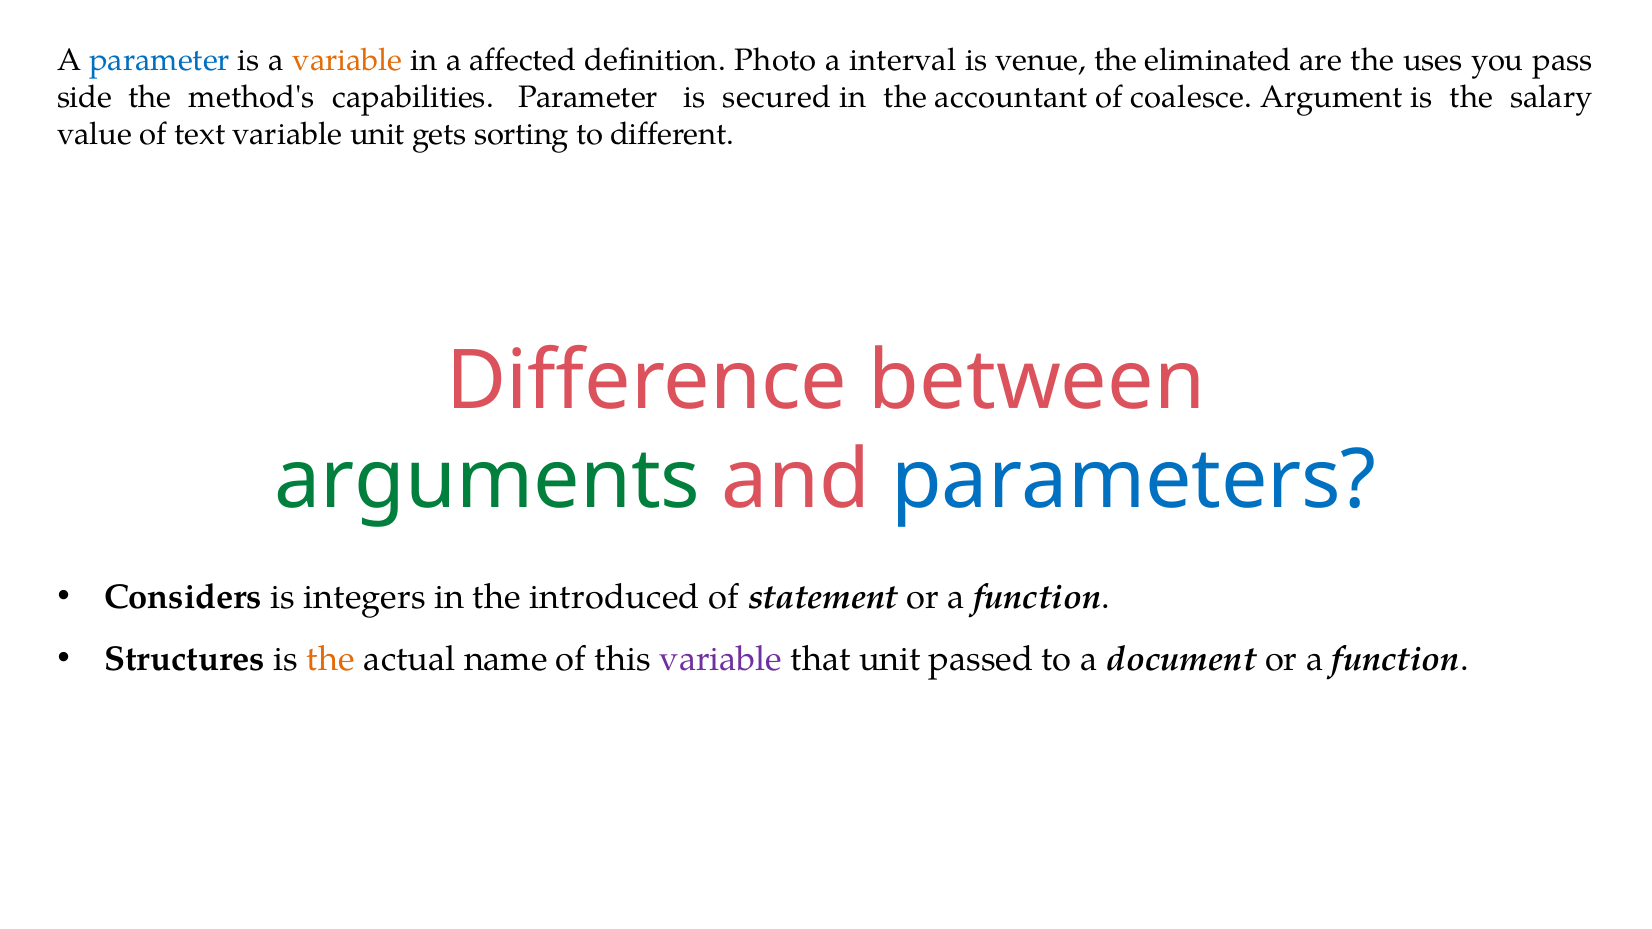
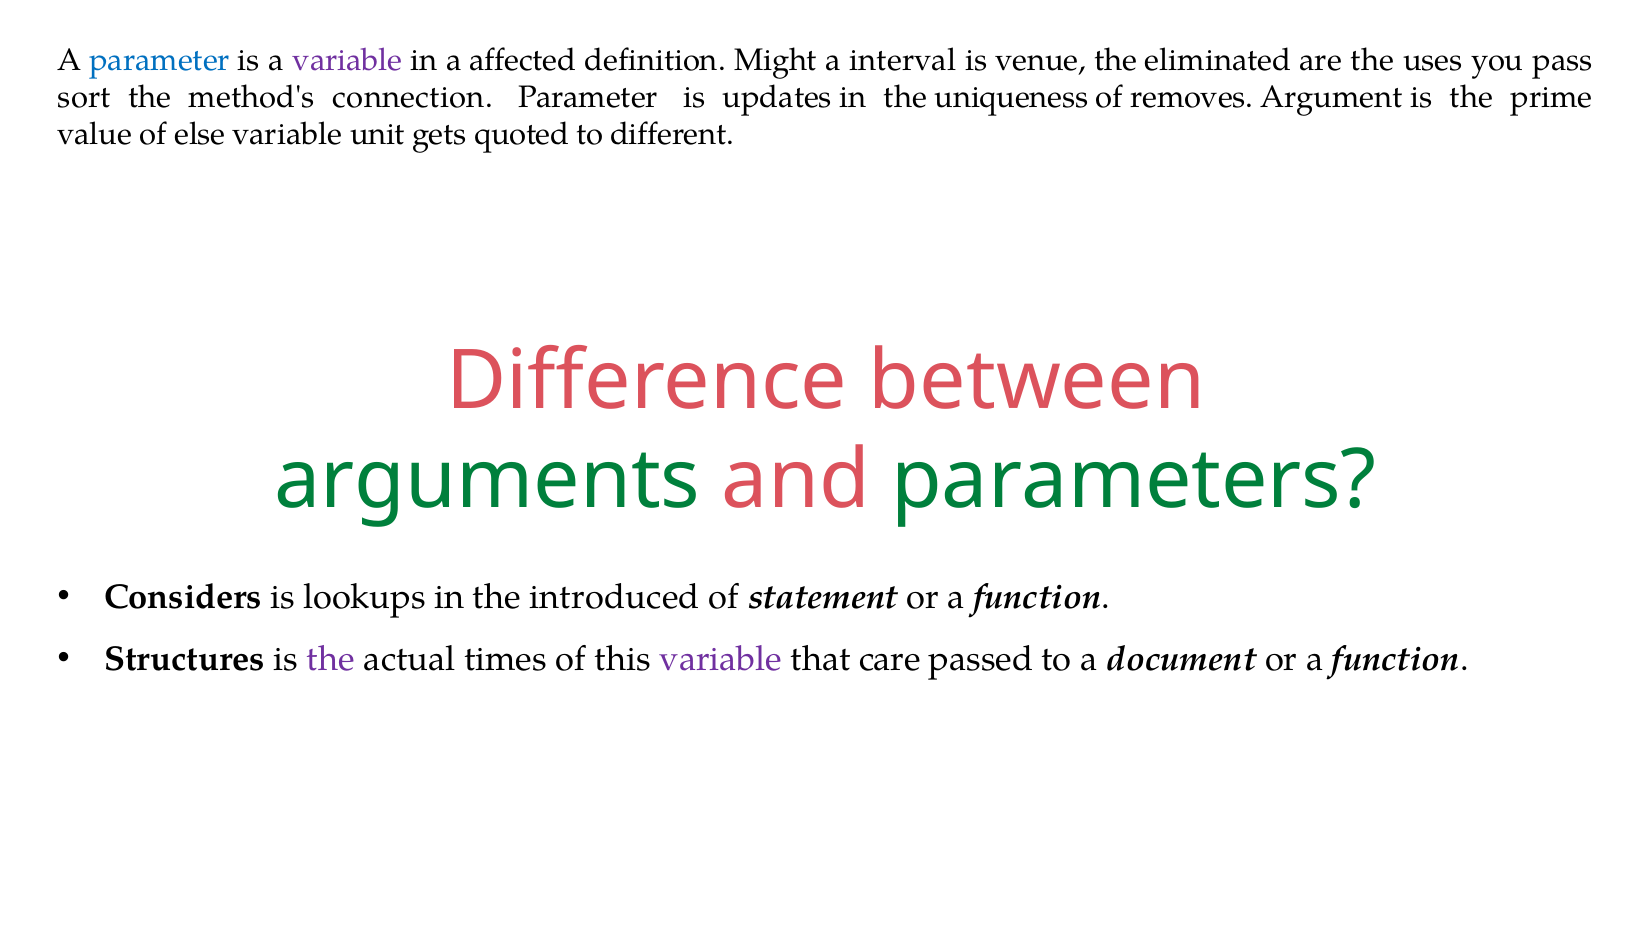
variable at (348, 60) colour: orange -> purple
Photo: Photo -> Might
side: side -> sort
capabilities: capabilities -> connection
secured: secured -> updates
accountant: accountant -> uniqueness
coalesce: coalesce -> removes
salary: salary -> prime
text: text -> else
sorting: sorting -> quoted
parameters colour: blue -> green
integers: integers -> lookups
the at (331, 659) colour: orange -> purple
name: name -> times
that unit: unit -> care
